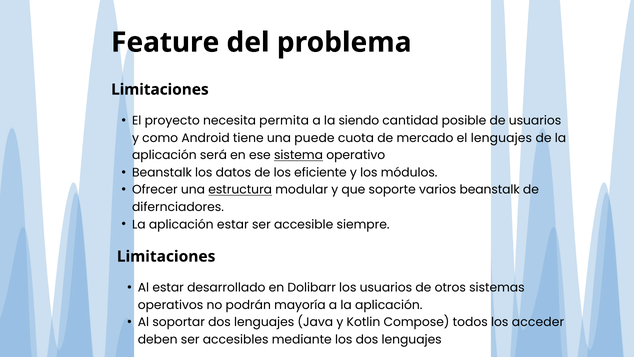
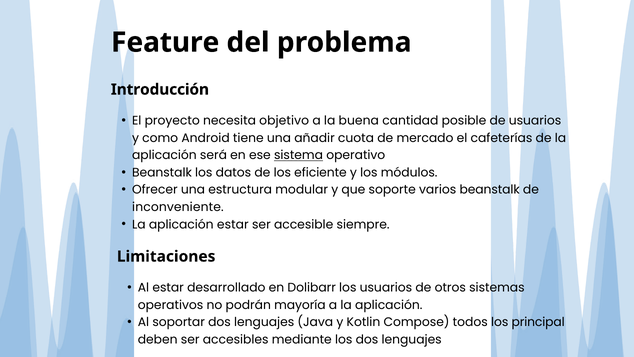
Limitaciones at (160, 89): Limitaciones -> Introducción
permita: permita -> objetivo
siendo: siendo -> buena
puede: puede -> añadir
el lenguajes: lenguajes -> cafeterías
estructura underline: present -> none
difernciadores: difernciadores -> inconveniente
acceder: acceder -> principal
